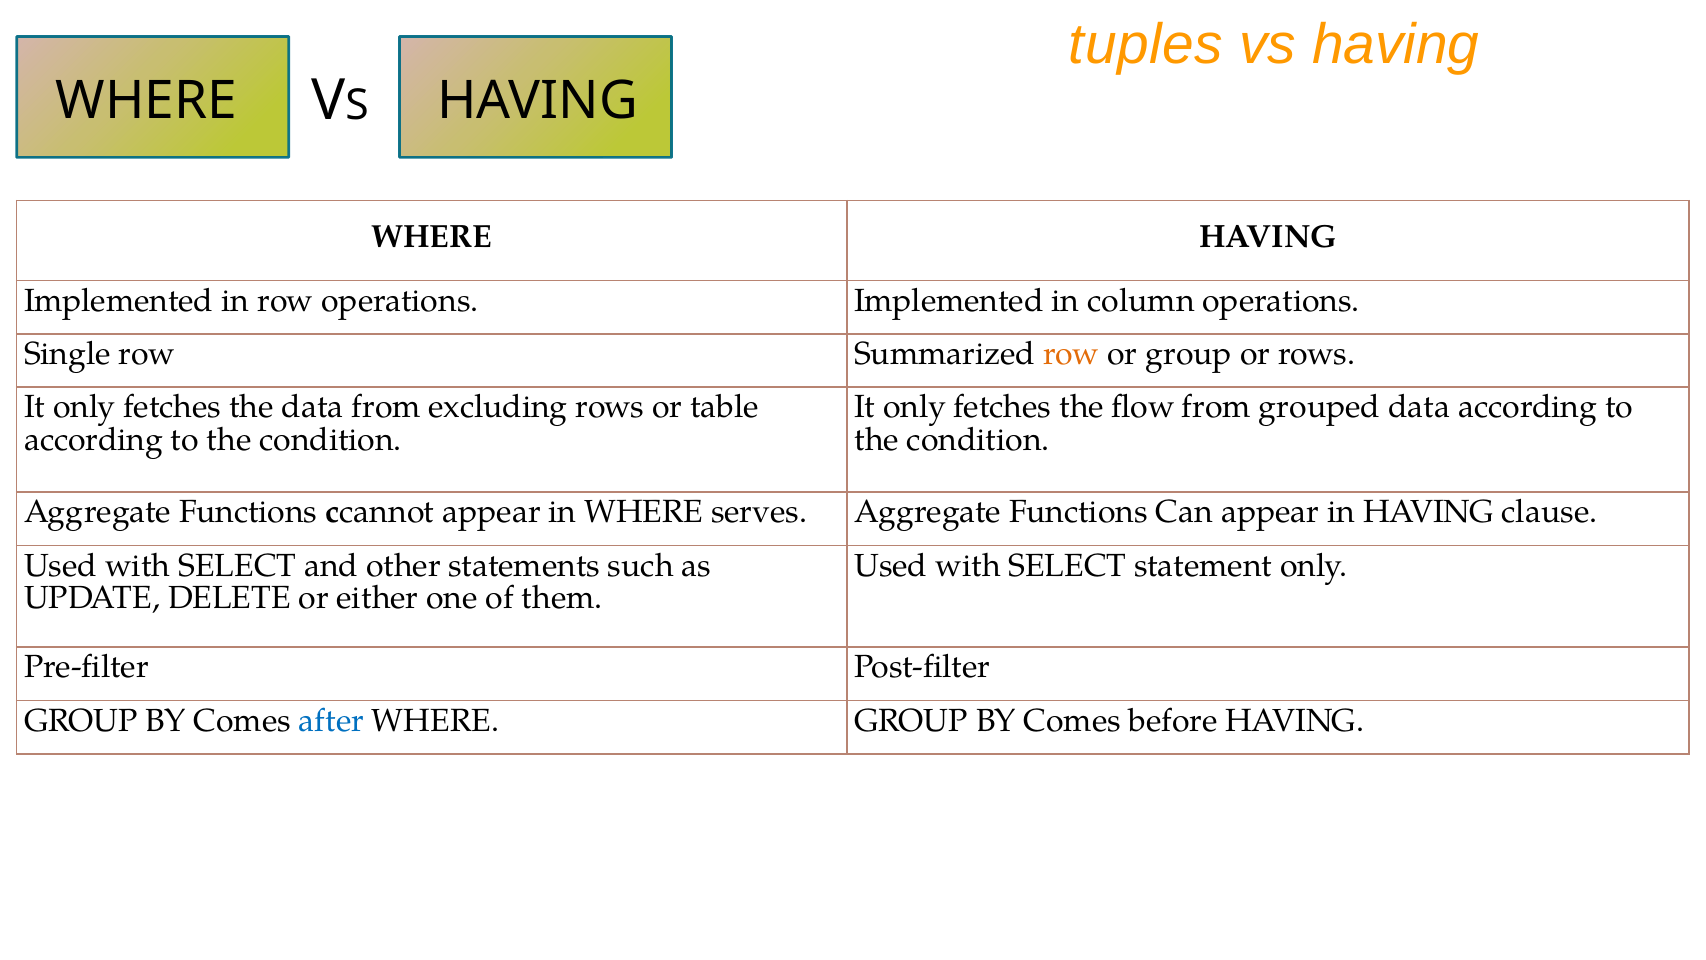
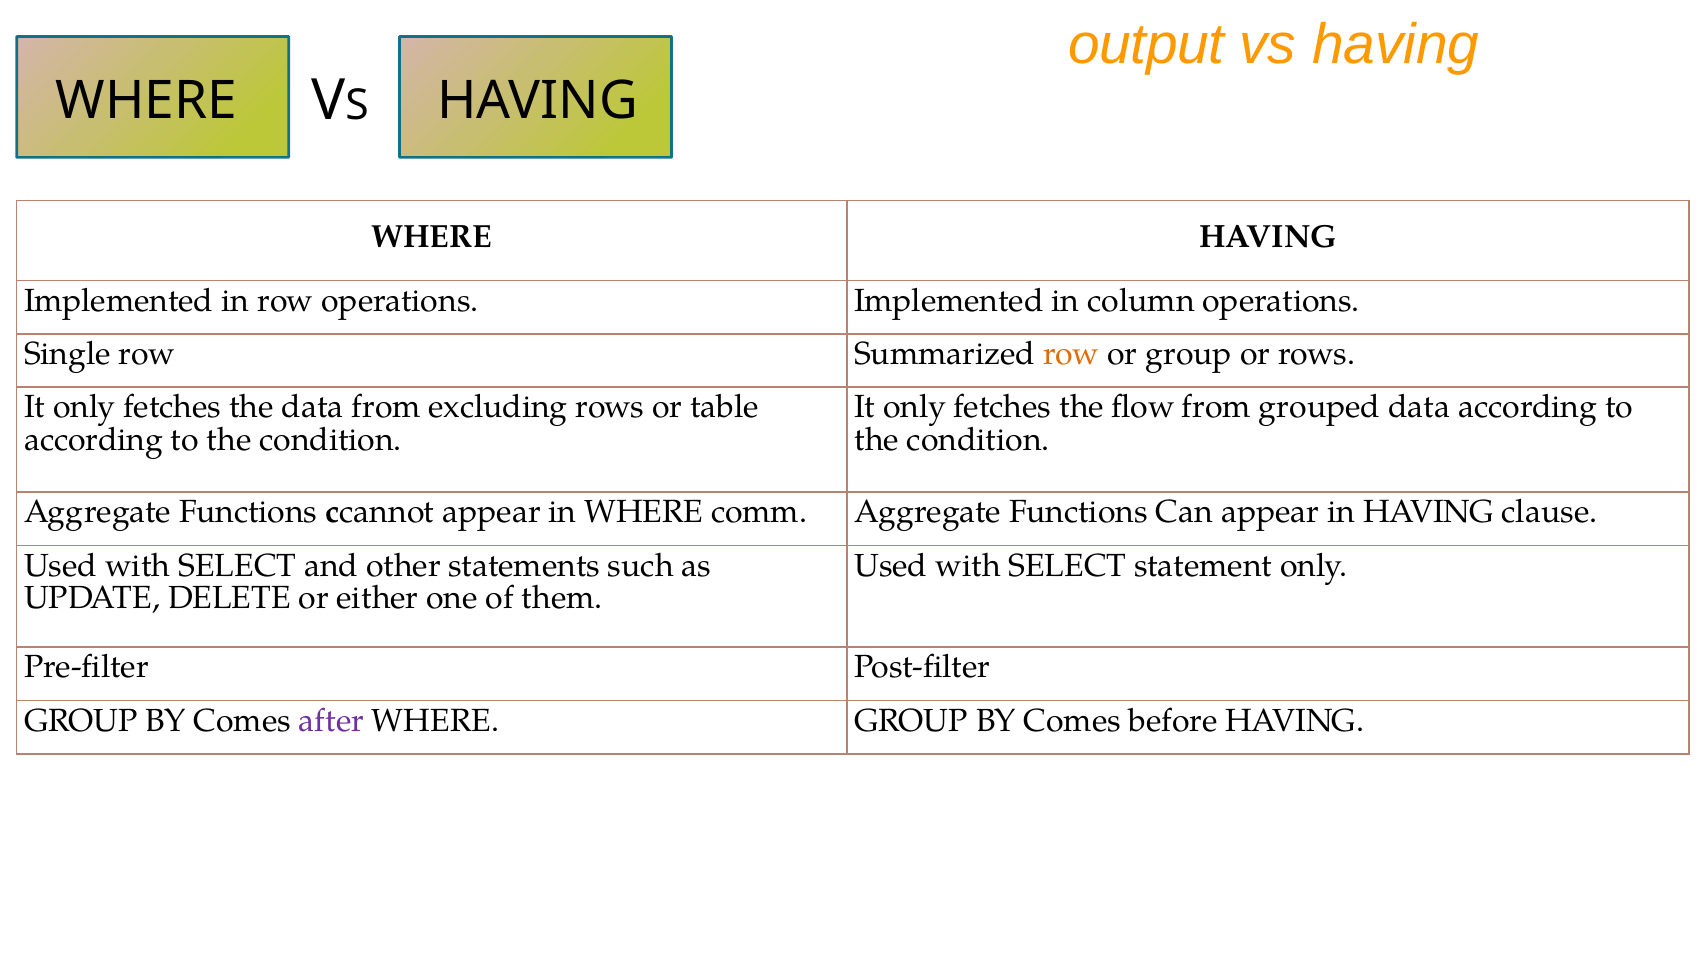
tuples: tuples -> output
serves: serves -> comm
after colour: blue -> purple
